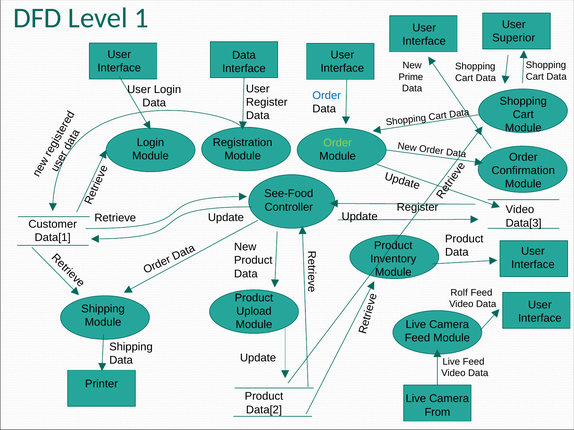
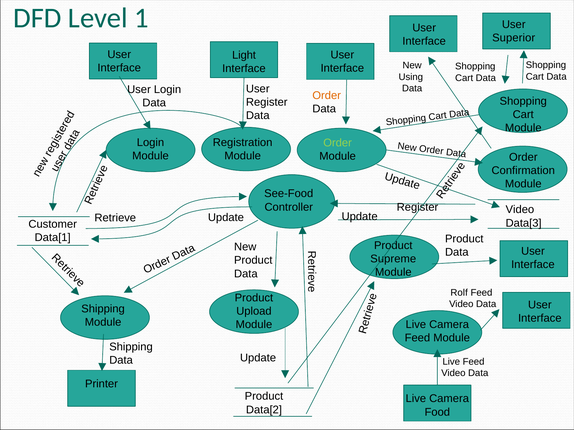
Data at (244, 55): Data -> Light
Prime: Prime -> Using
Order at (327, 95) colour: blue -> orange
Inventory: Inventory -> Supreme
From: From -> Food
